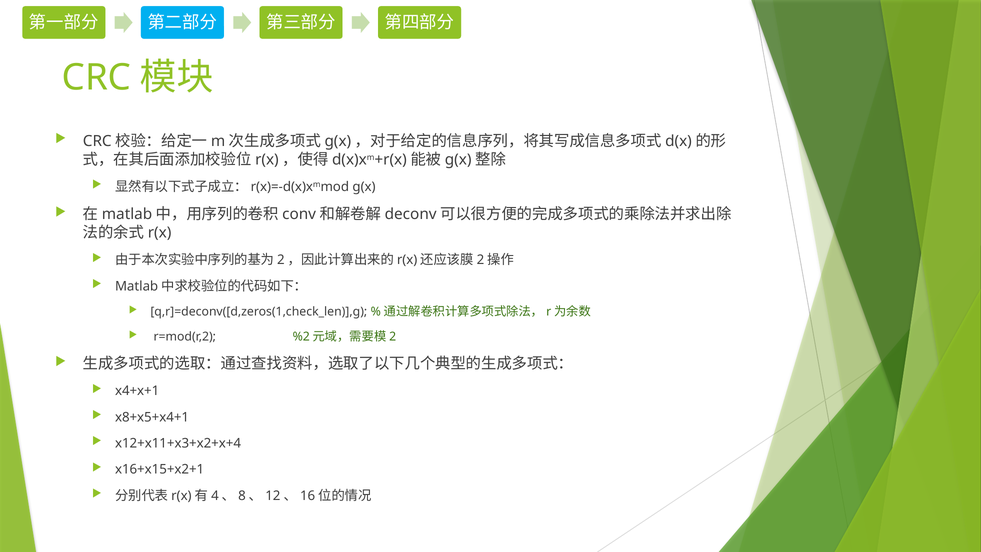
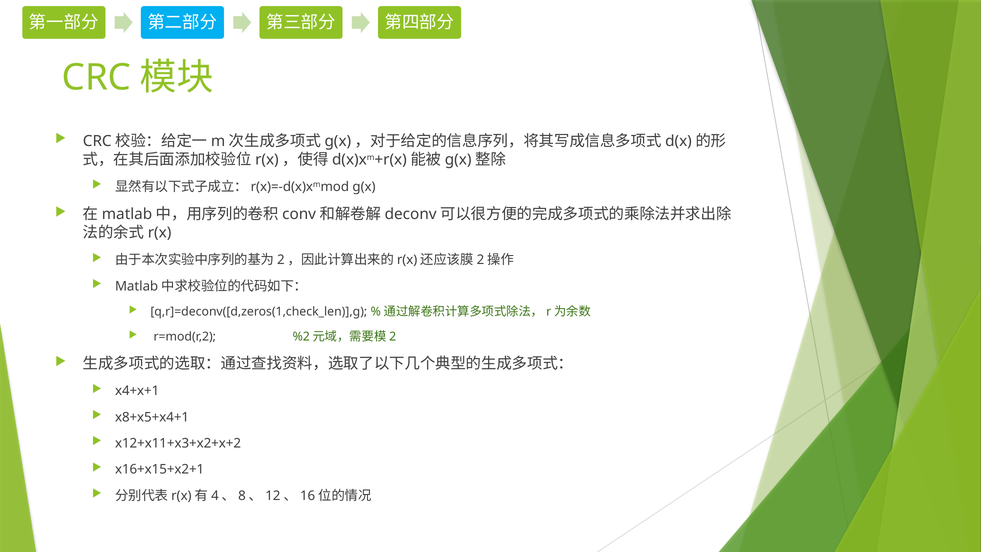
x12+x11+x3+x2+x+4: x12+x11+x3+x2+x+4 -> x12+x11+x3+x2+x+2
